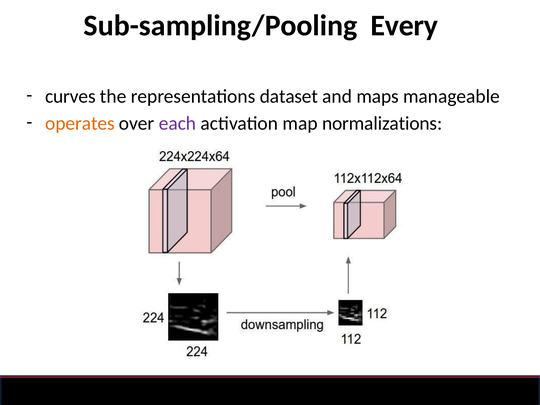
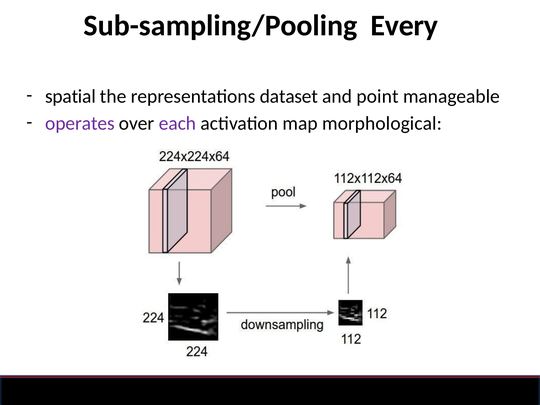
curves: curves -> spatial
maps: maps -> point
operates colour: orange -> purple
normalizations: normalizations -> morphological
